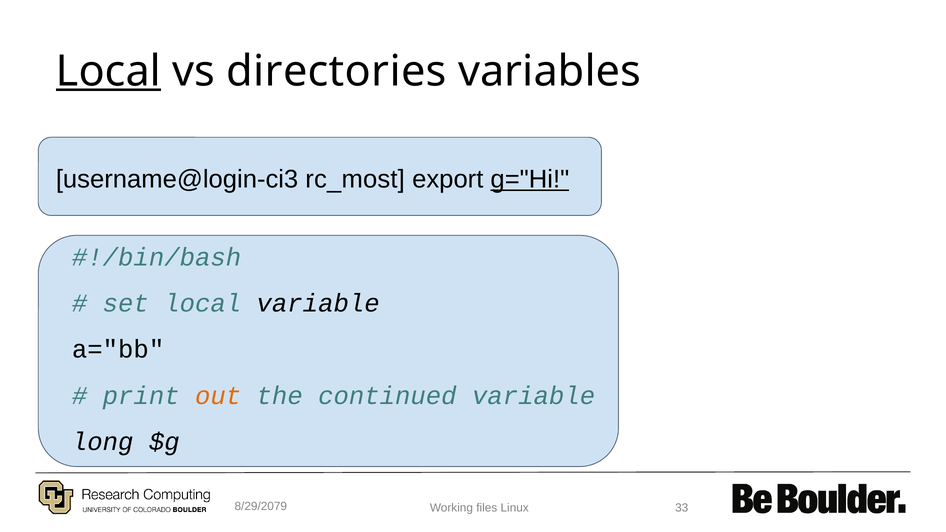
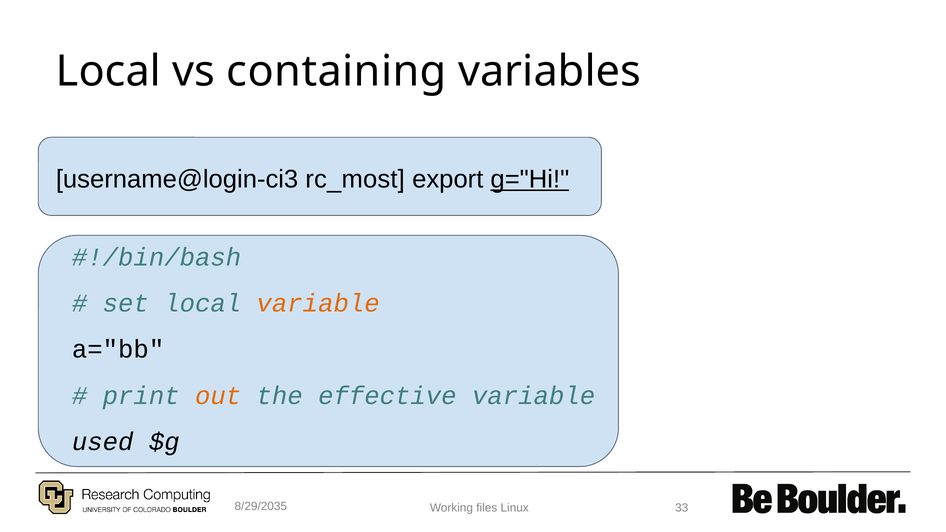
Local at (109, 71) underline: present -> none
directories: directories -> containing
variable at (318, 303) colour: black -> orange
continued: continued -> effective
long: long -> used
8/29/2079: 8/29/2079 -> 8/29/2035
